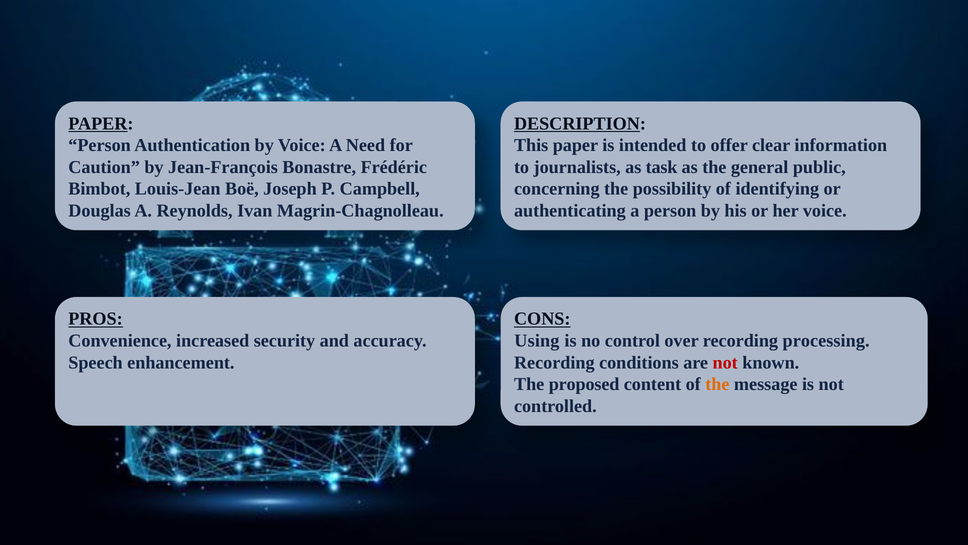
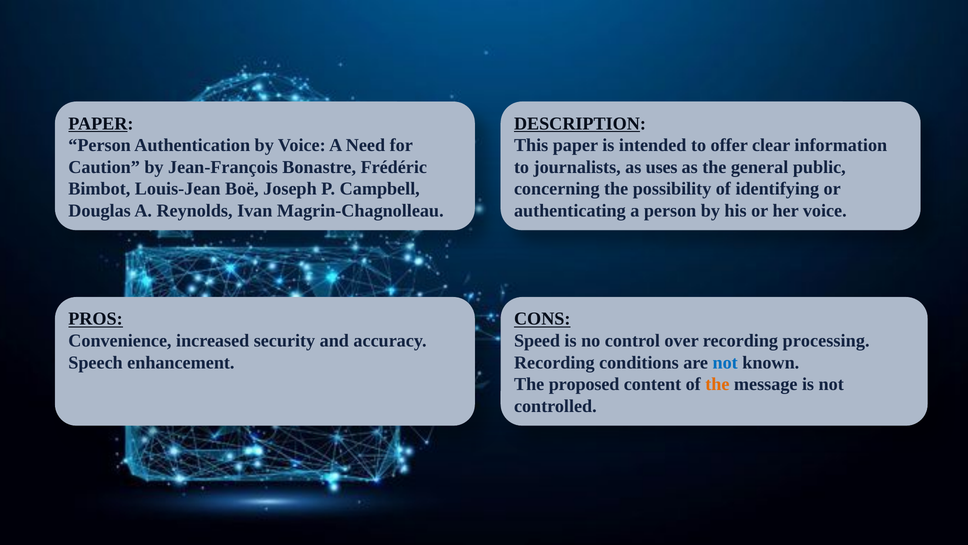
task: task -> uses
Using: Using -> Speed
not at (725, 362) colour: red -> blue
